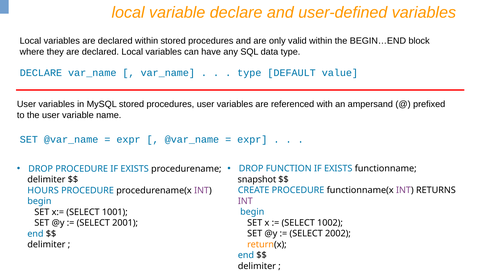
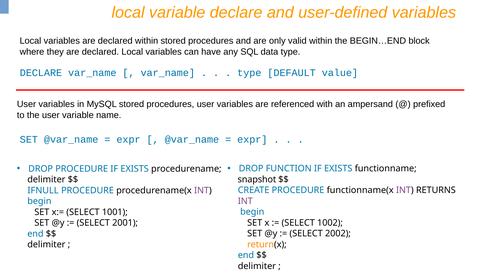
HOURS: HOURS -> IFNULL
